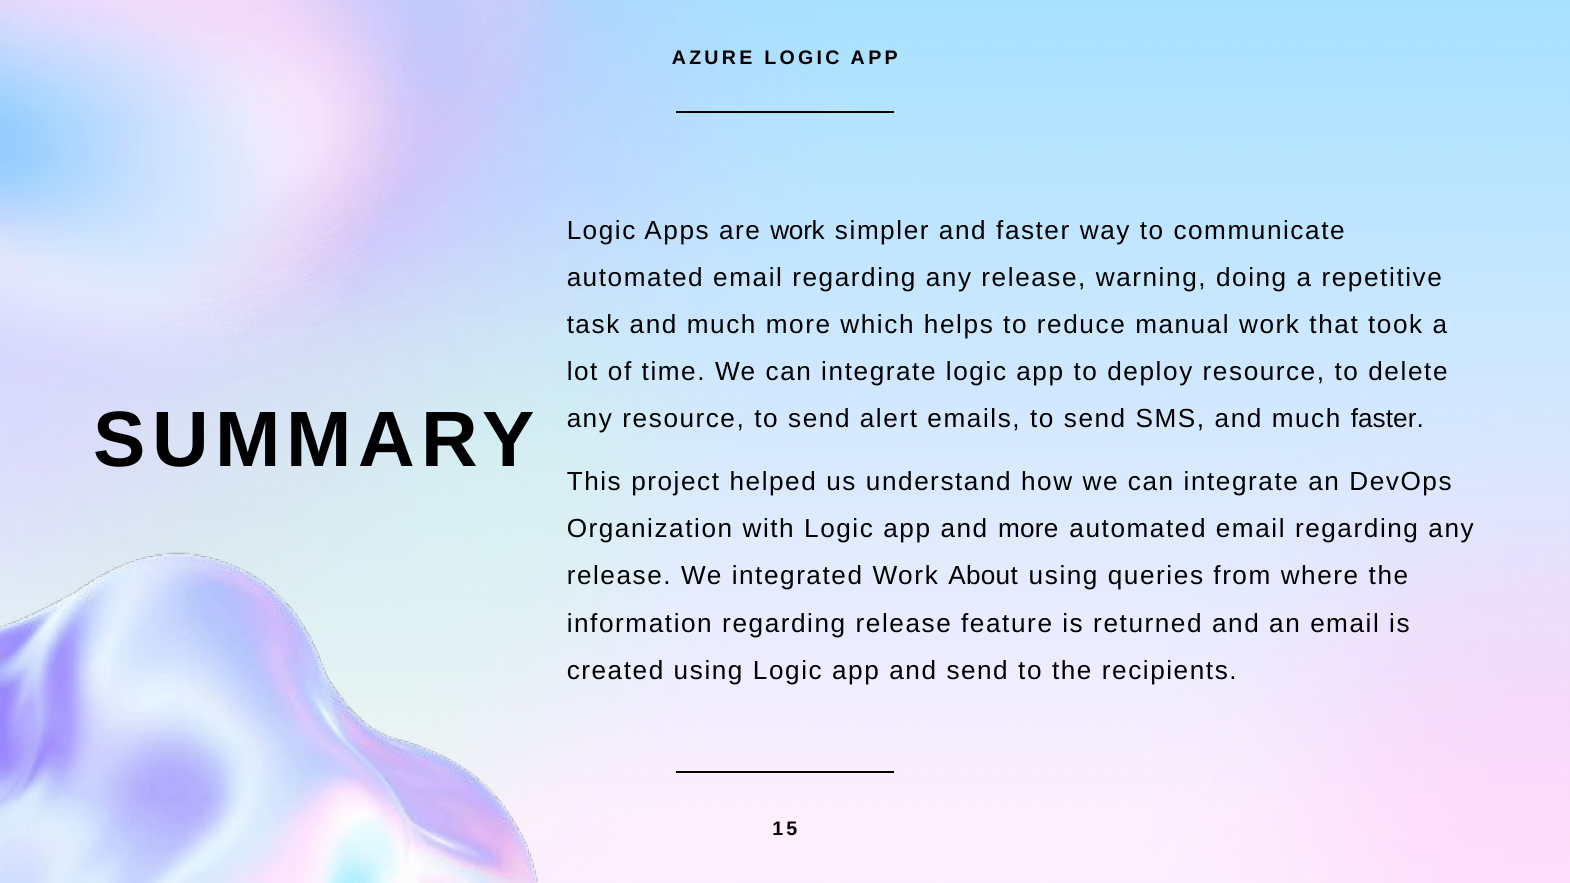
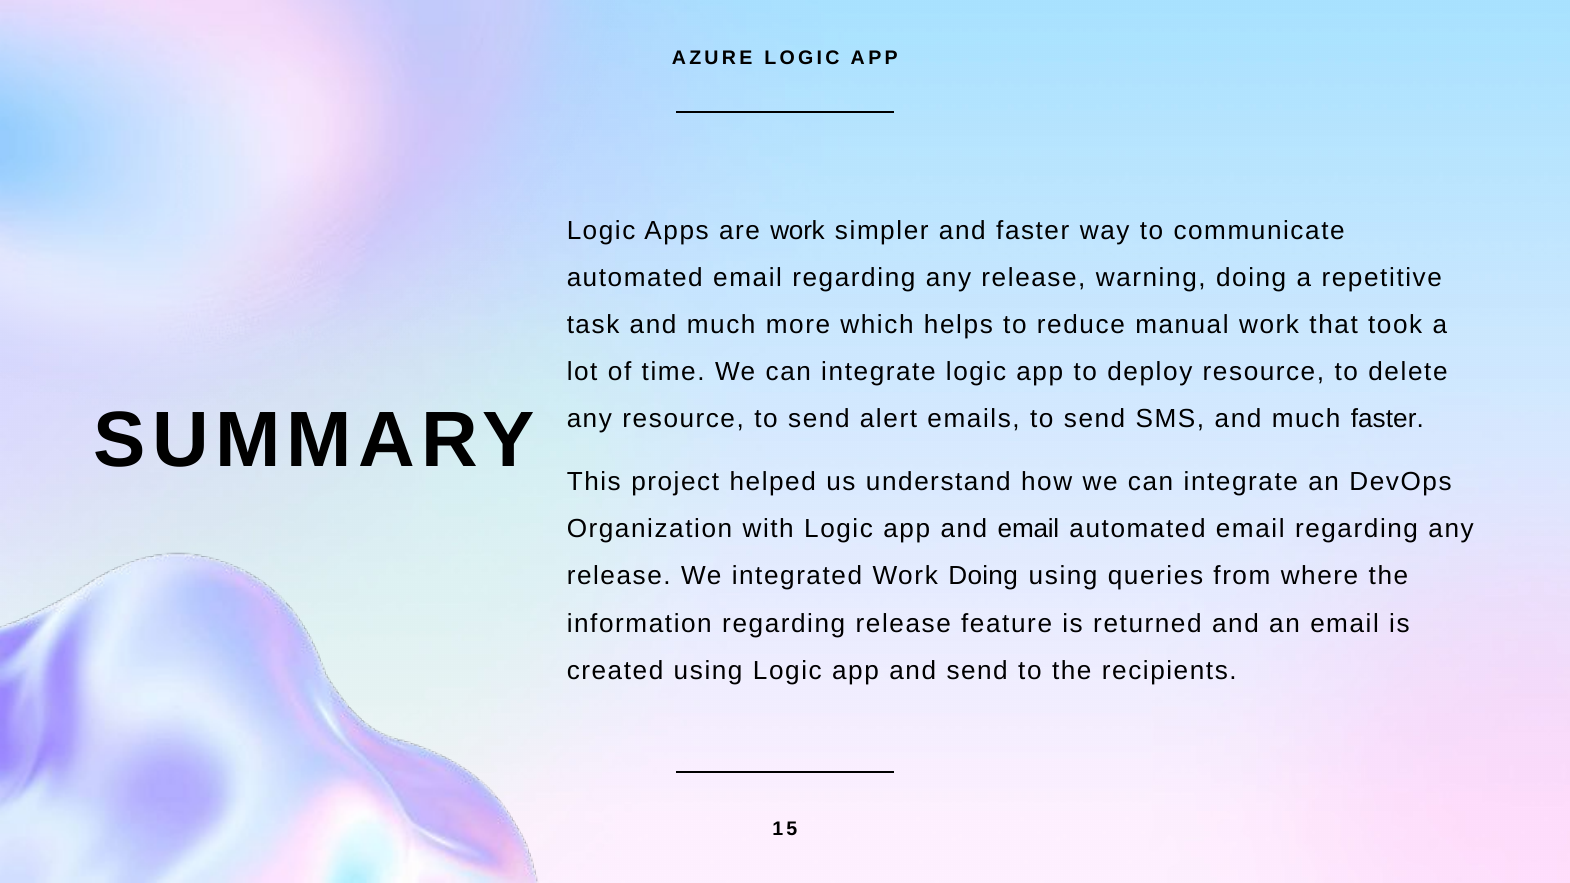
and more: more -> email
Work About: About -> Doing
